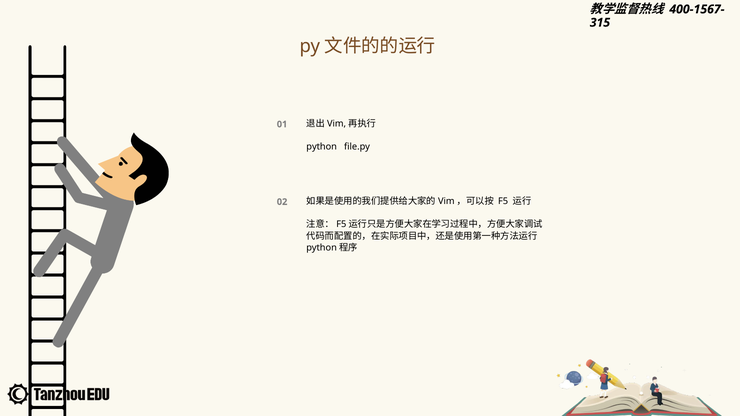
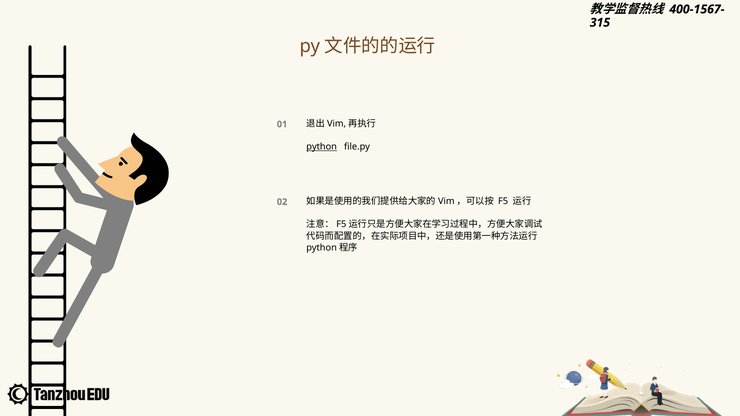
python underline: none -> present
